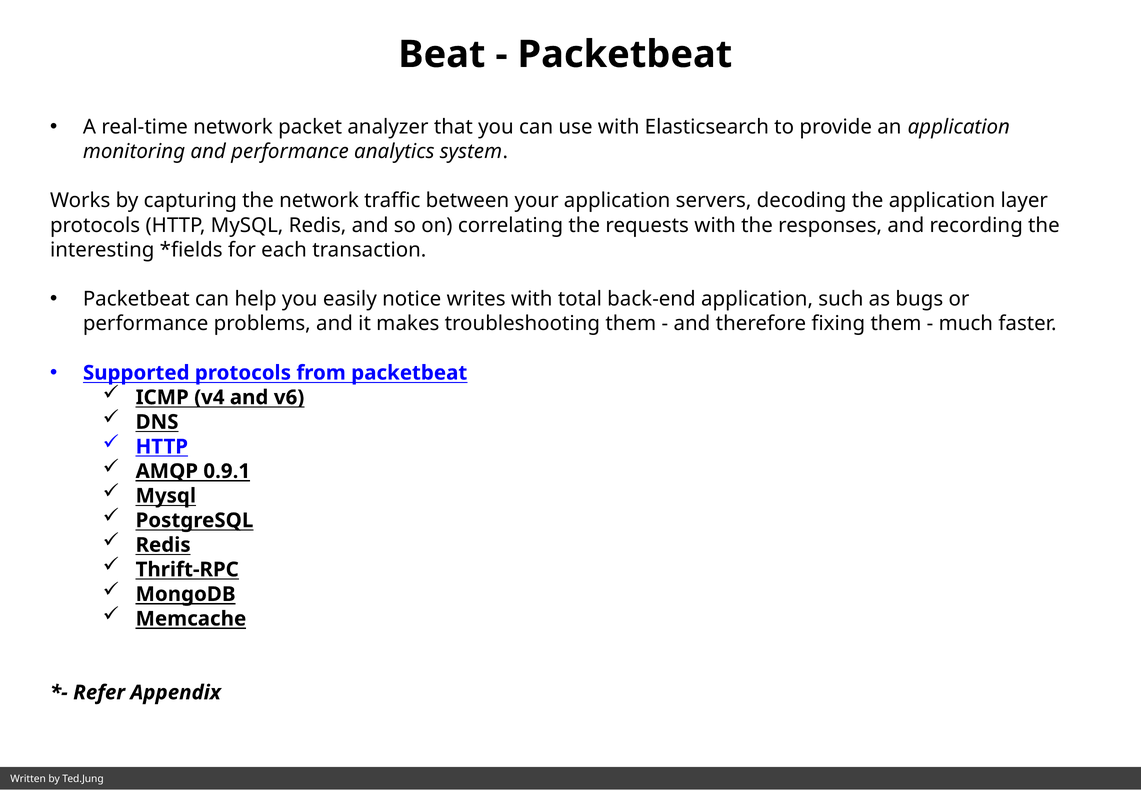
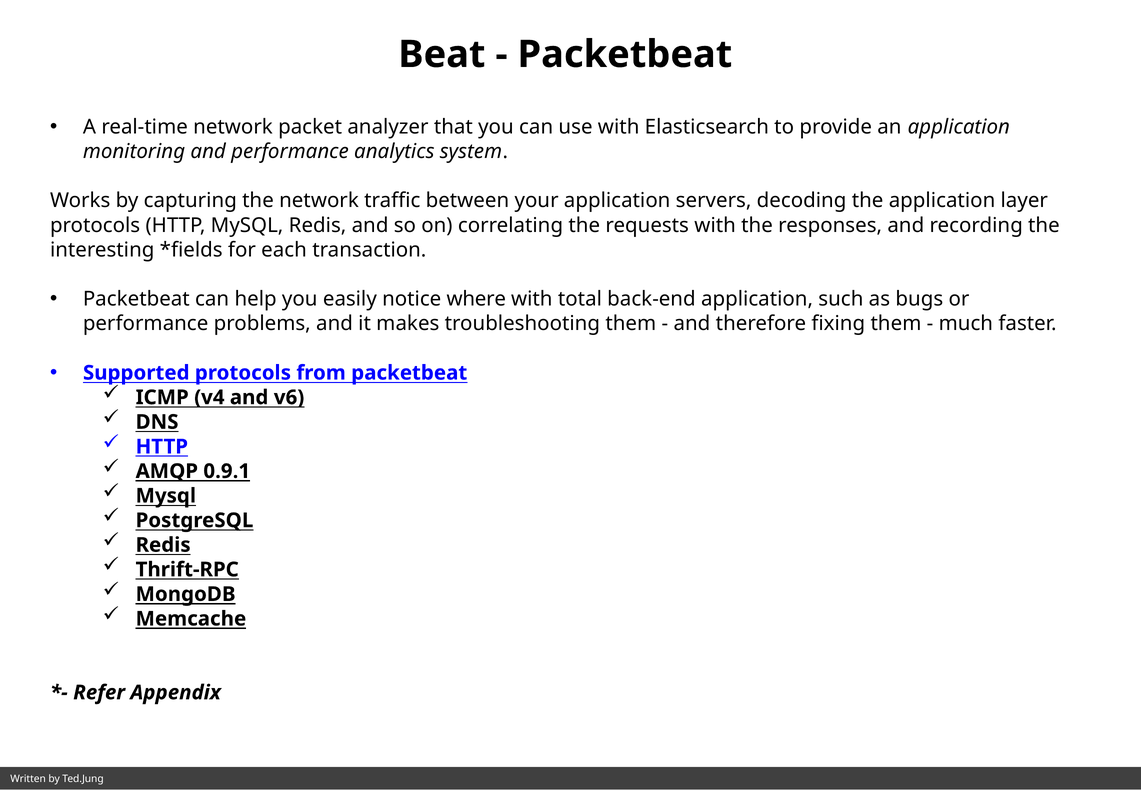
writes: writes -> where
